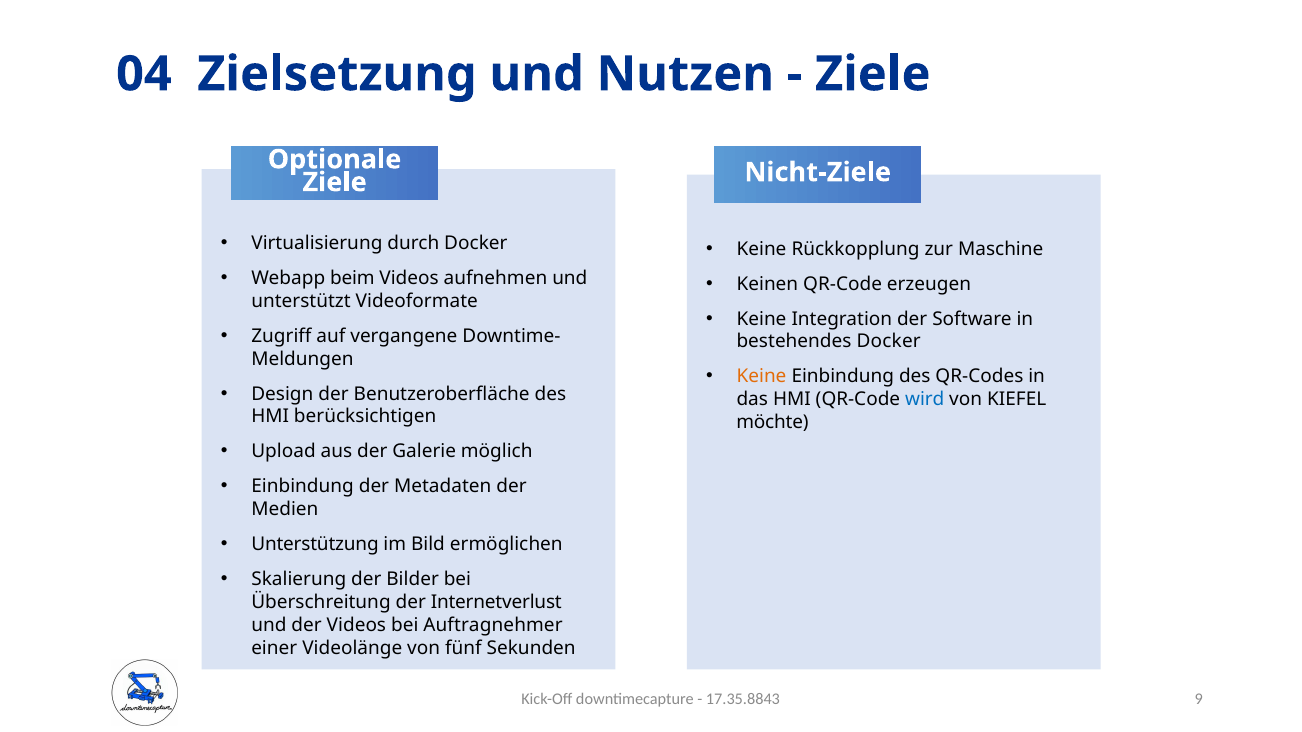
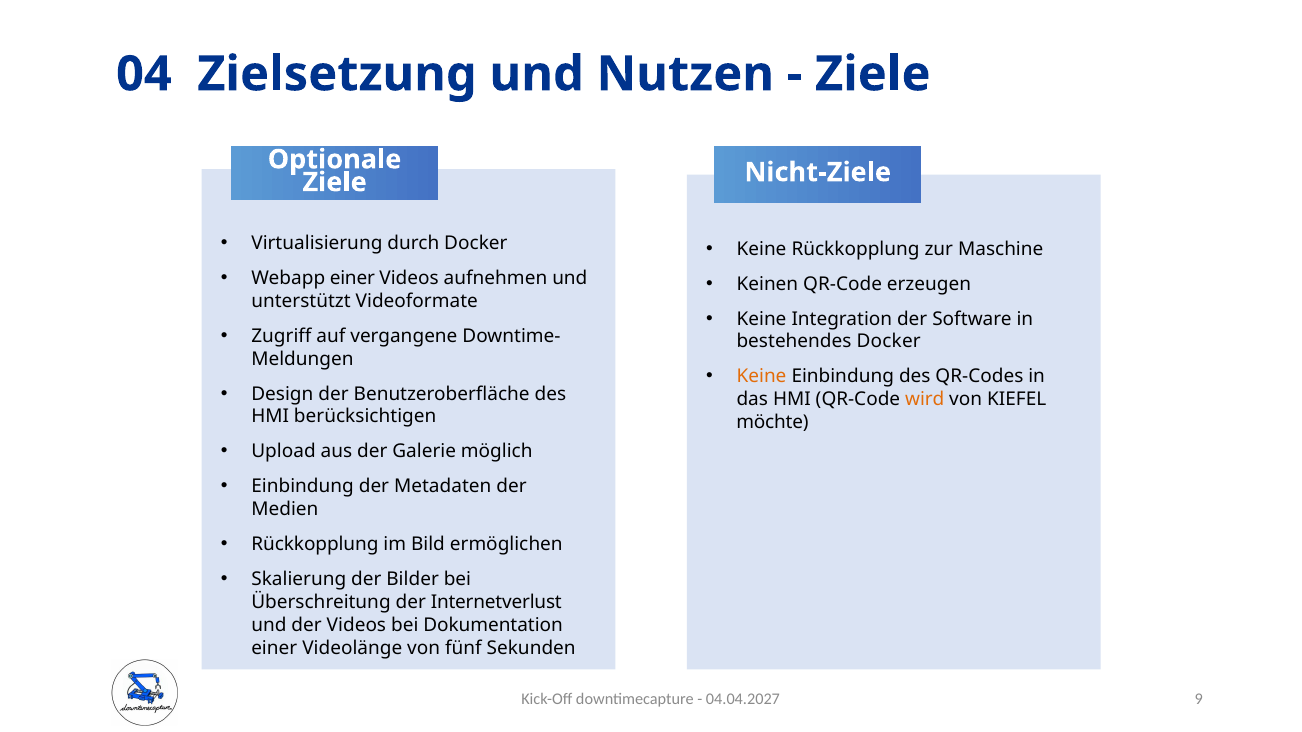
Webapp beim: beim -> einer
wird colour: blue -> orange
Unterstützung at (315, 545): Unterstützung -> Rückkopplung
Auftragnehmer: Auftragnehmer -> Dokumentation
17.35.8843: 17.35.8843 -> 04.04.2027
